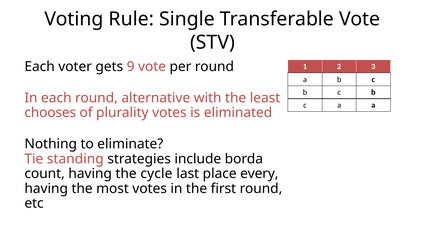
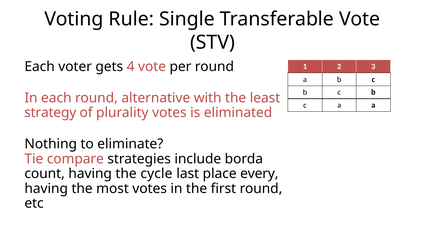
9: 9 -> 4
chooses: chooses -> strategy
standing: standing -> compare
